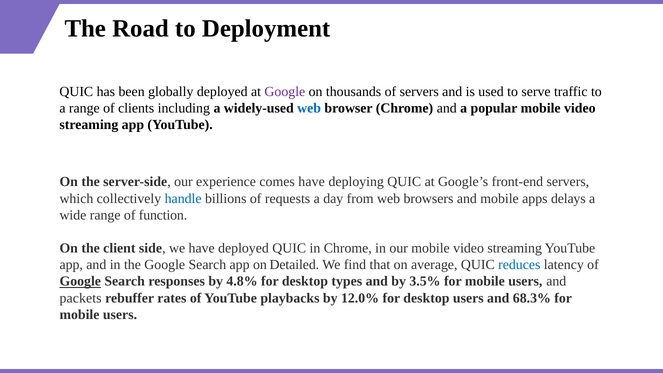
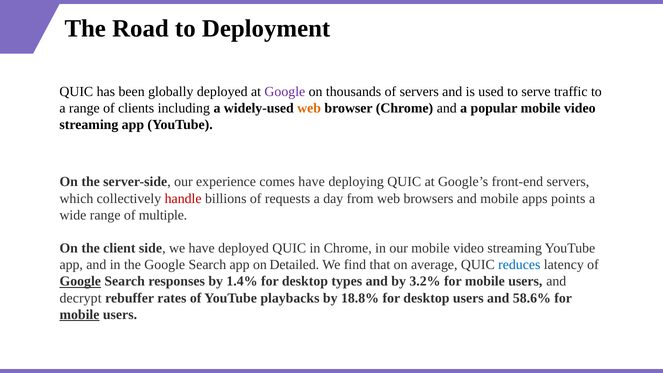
web at (309, 108) colour: blue -> orange
handle colour: blue -> red
delays: delays -> points
function: function -> multiple
4.8%: 4.8% -> 1.4%
3.5%: 3.5% -> 3.2%
packets: packets -> decrypt
12.0%: 12.0% -> 18.8%
68.3%: 68.3% -> 58.6%
mobile at (79, 315) underline: none -> present
